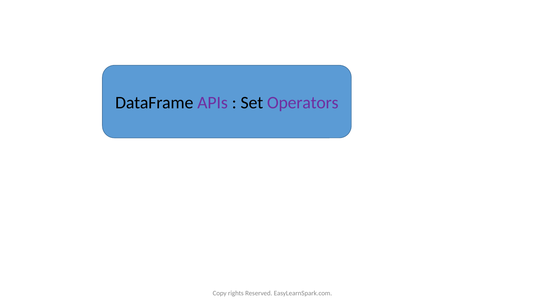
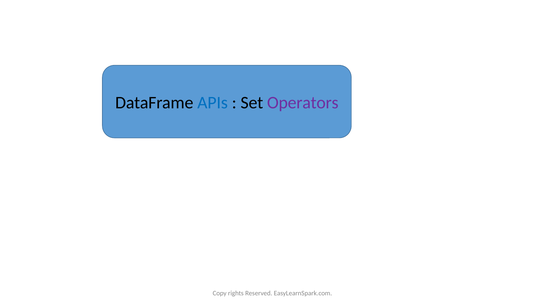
APIs colour: purple -> blue
